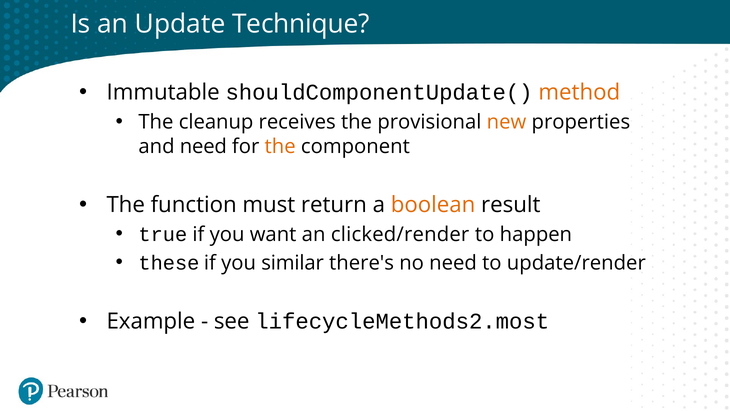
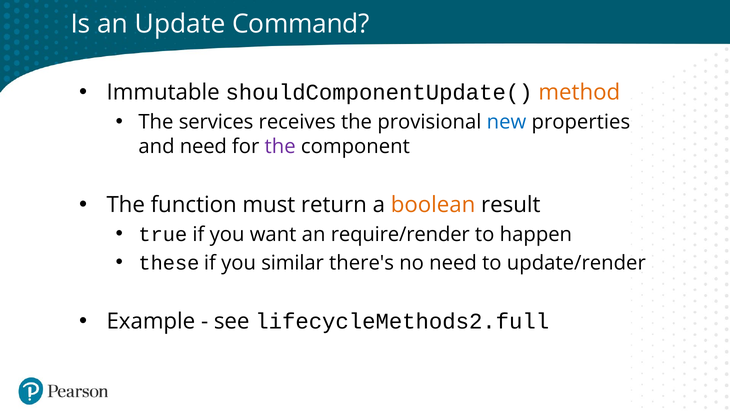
Technique: Technique -> Command
cleanup: cleanup -> services
new colour: orange -> blue
the at (280, 146) colour: orange -> purple
clicked/render: clicked/render -> require/render
lifecycleMethods2.most: lifecycleMethods2.most -> lifecycleMethods2.full
